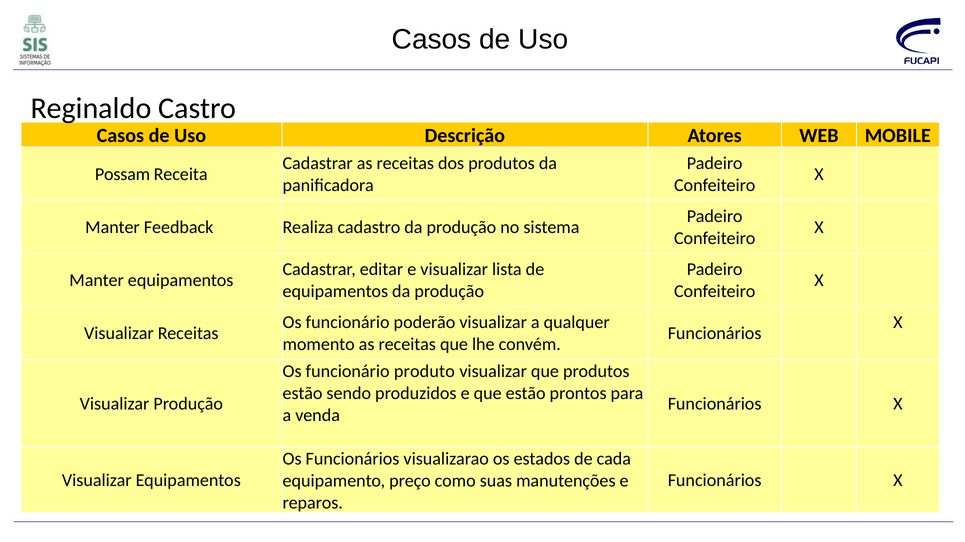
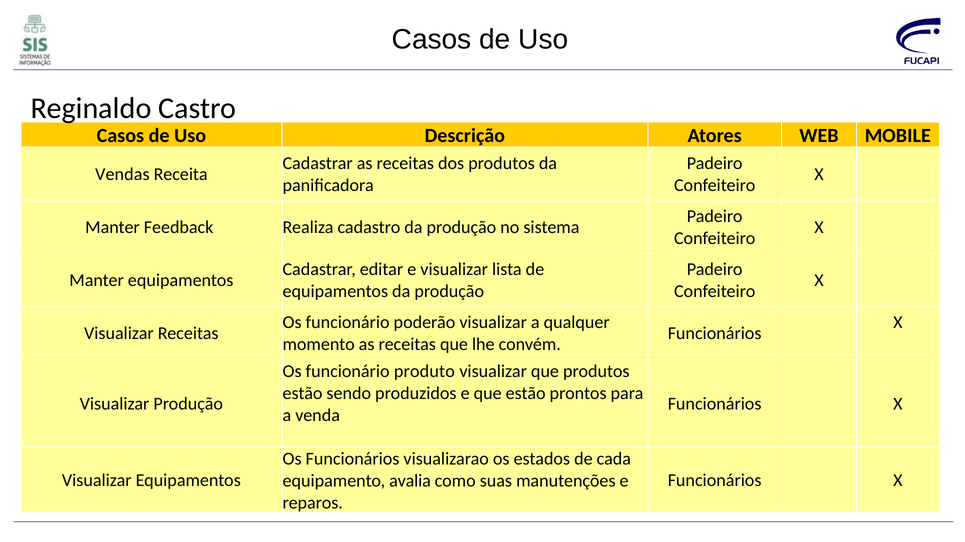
Possam: Possam -> Vendas
preço: preço -> avalia
